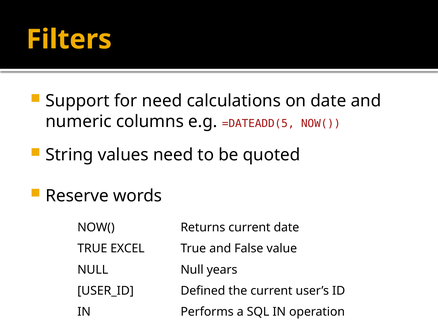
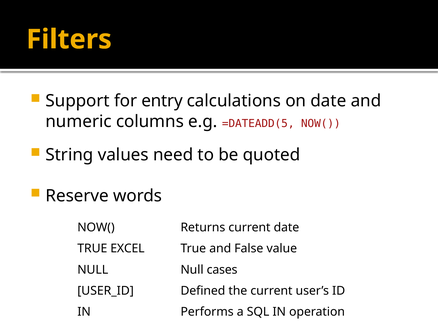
for need: need -> entry
years: years -> cases
